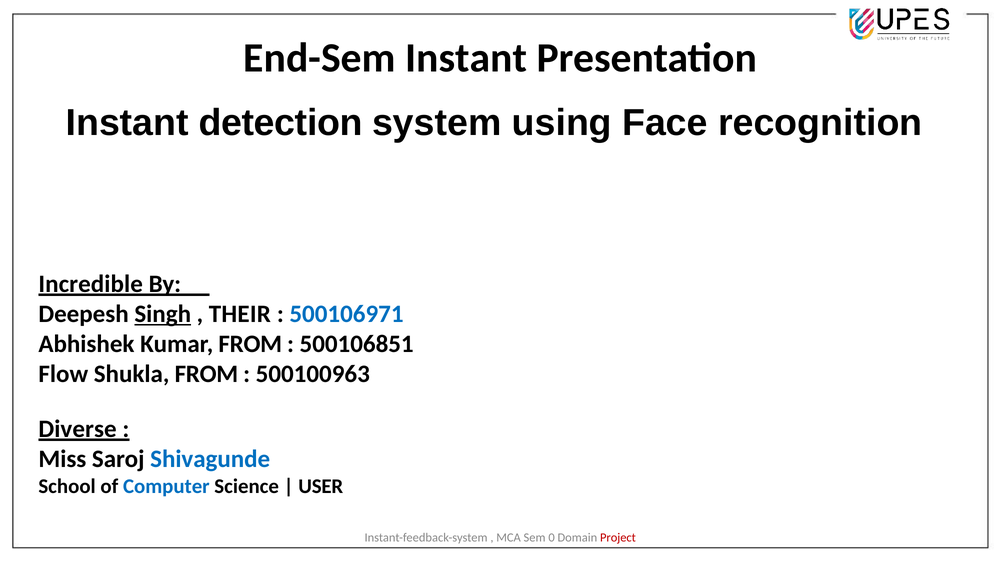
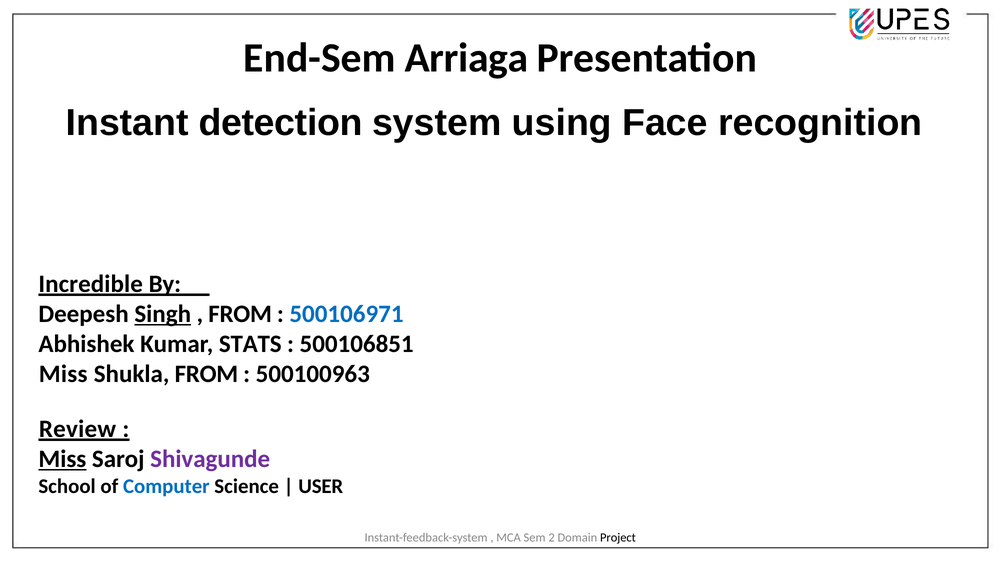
End-Sem Instant: Instant -> Arriaga
THEIR at (240, 314): THEIR -> FROM
Kumar FROM: FROM -> STATS
Flow at (63, 374): Flow -> Miss
Diverse: Diverse -> Review
Miss at (62, 459) underline: none -> present
Shivagunde colour: blue -> purple
0: 0 -> 2
Project colour: red -> black
